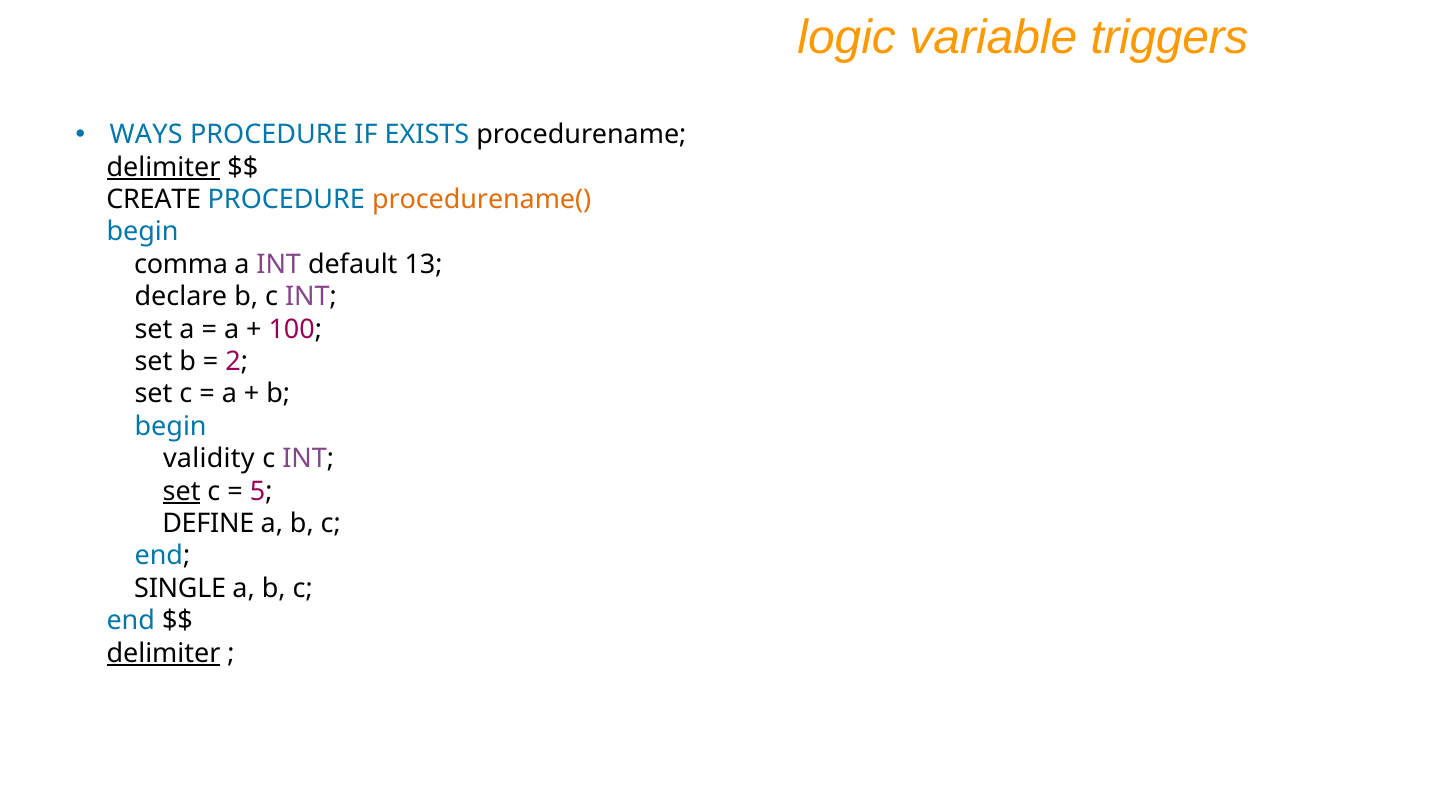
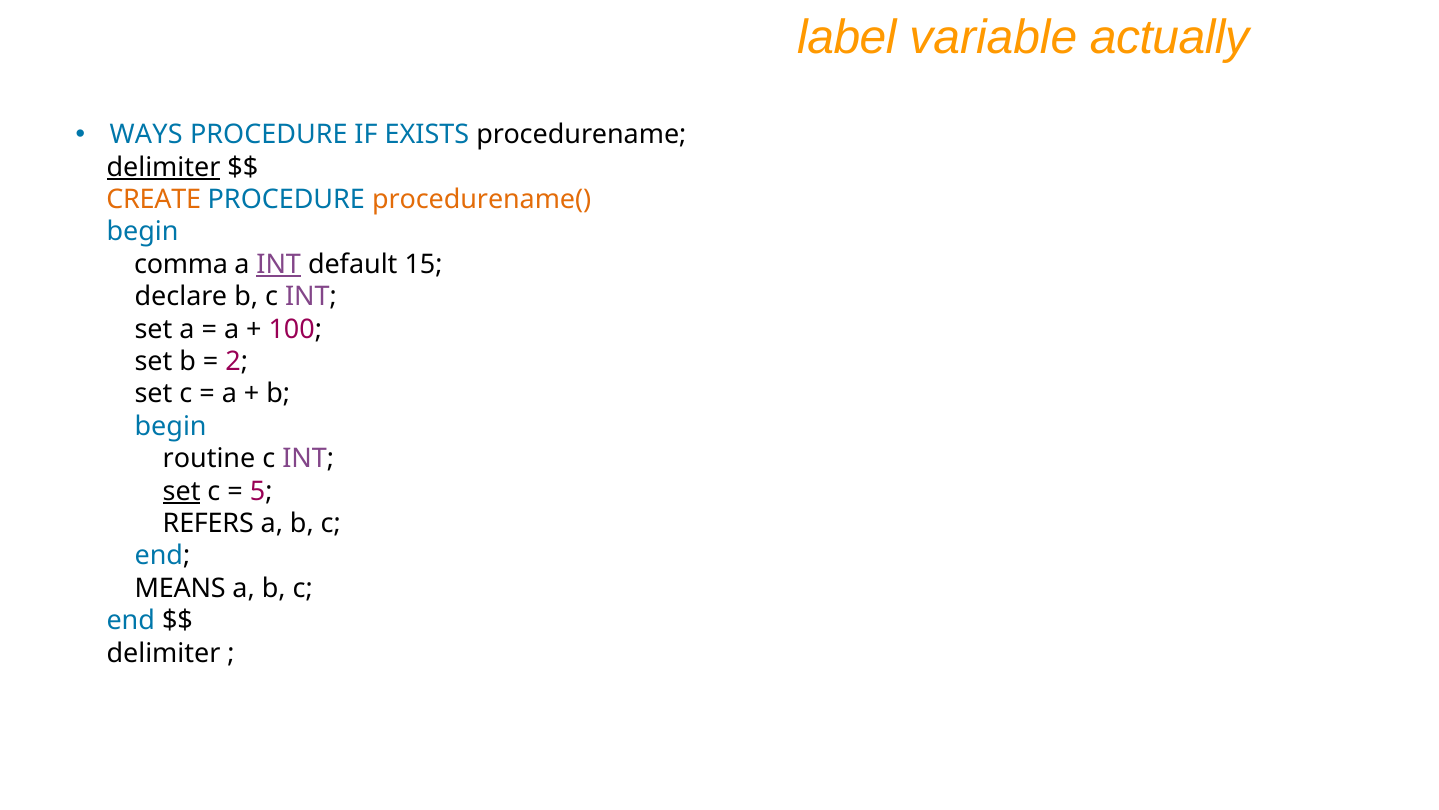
logic: logic -> label
triggers: triggers -> actually
CREATE colour: black -> orange
INT at (279, 264) underline: none -> present
13: 13 -> 15
validity: validity -> routine
DEFINE: DEFINE -> REFERS
SINGLE: SINGLE -> MEANS
delimiter at (164, 653) underline: present -> none
